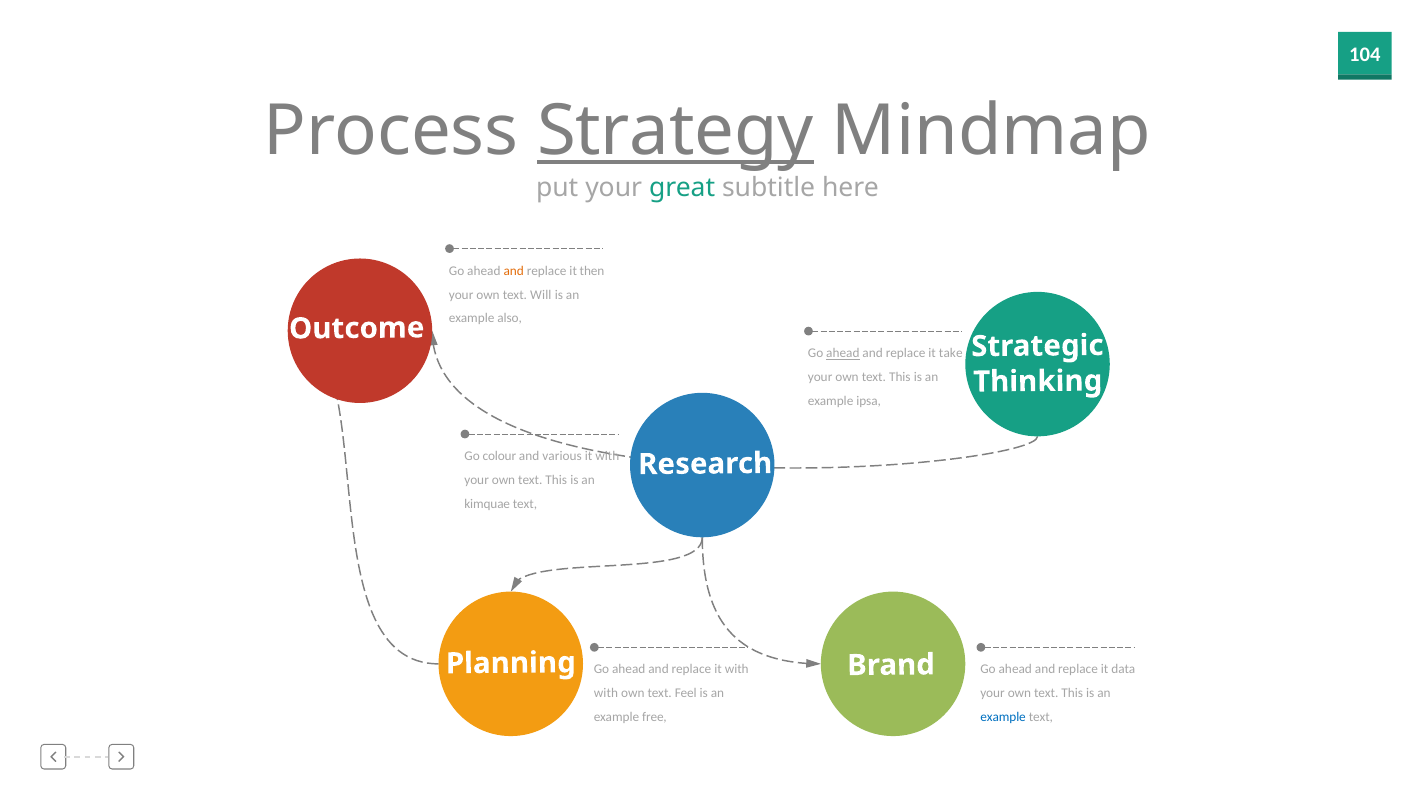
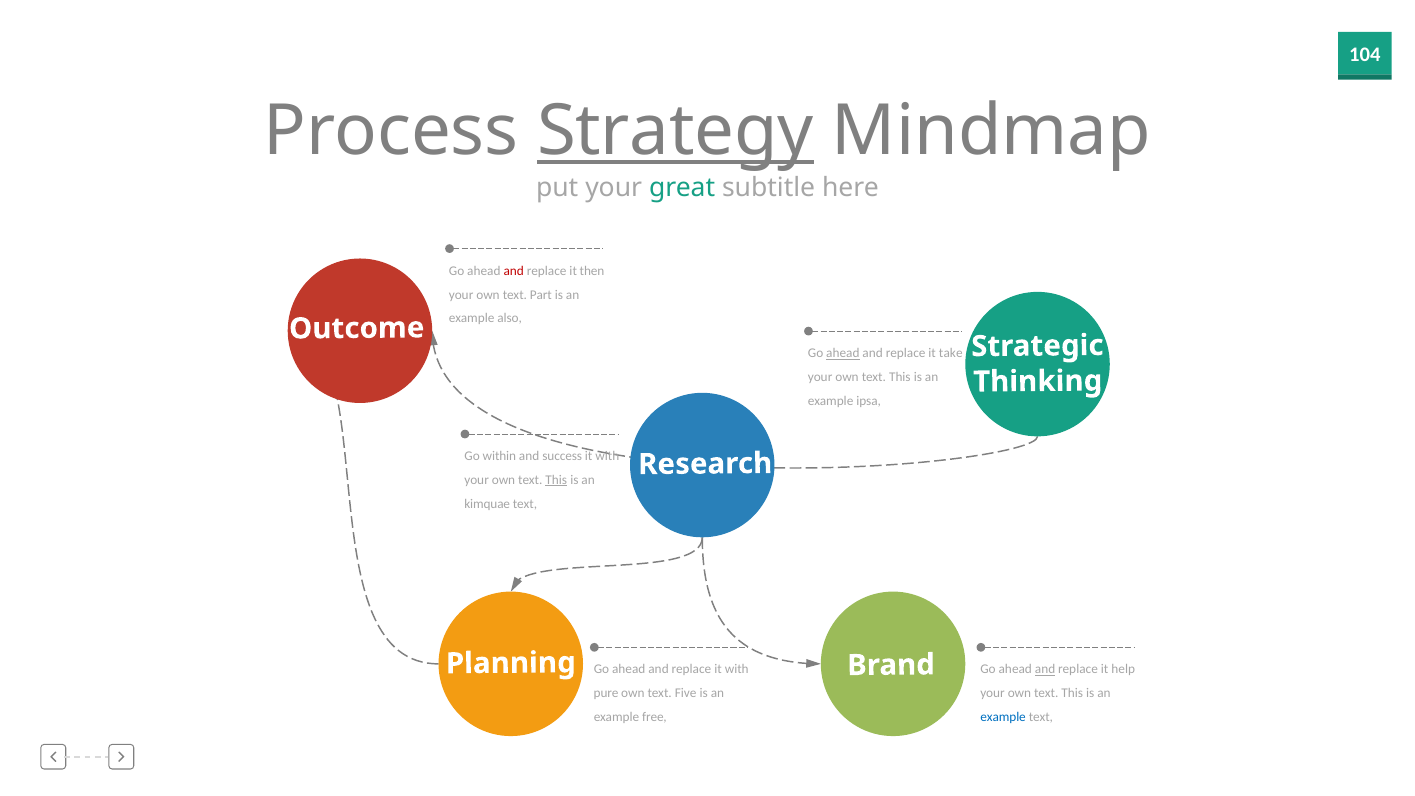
and at (514, 271) colour: orange -> red
Will: Will -> Part
colour: colour -> within
various: various -> success
This at (556, 480) underline: none -> present
and at (1045, 669) underline: none -> present
data: data -> help
with at (606, 693): with -> pure
Feel: Feel -> Five
